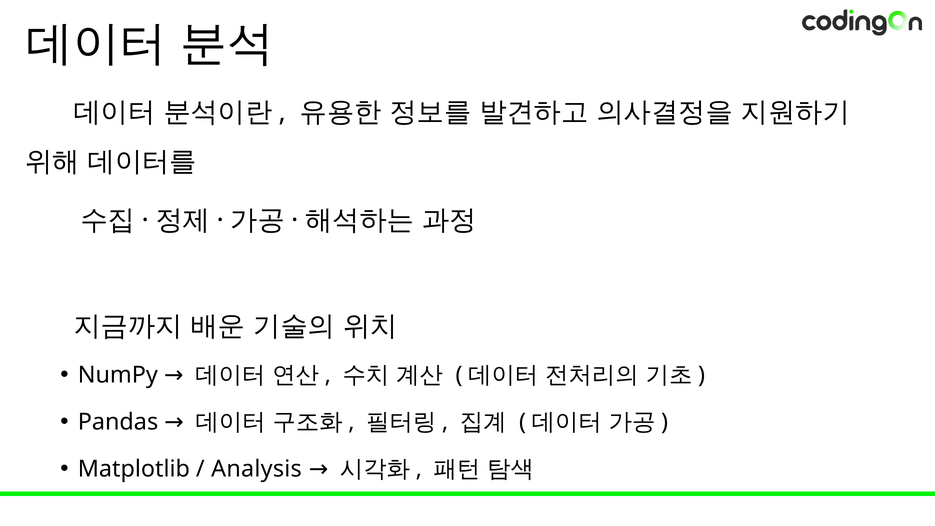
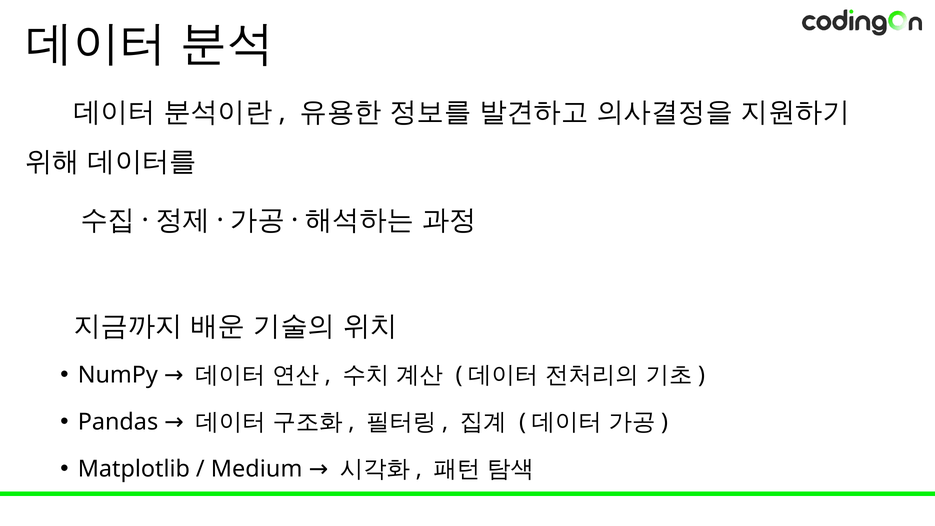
Analysis: Analysis -> Medium
